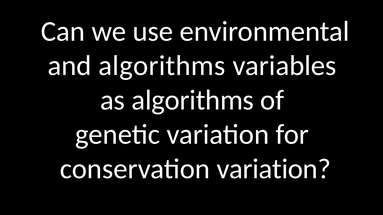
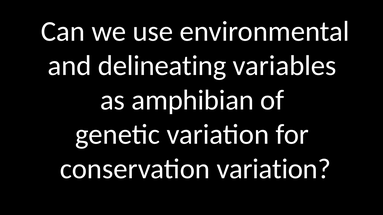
and algorithms: algorithms -> delineating
as algorithms: algorithms -> amphibian
